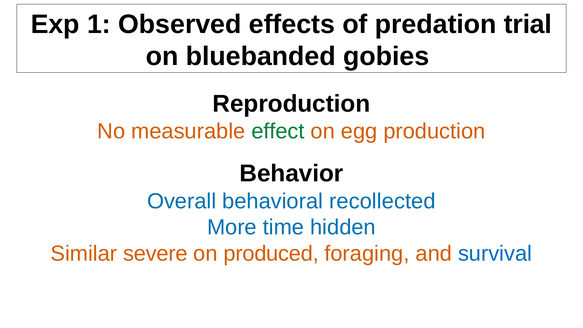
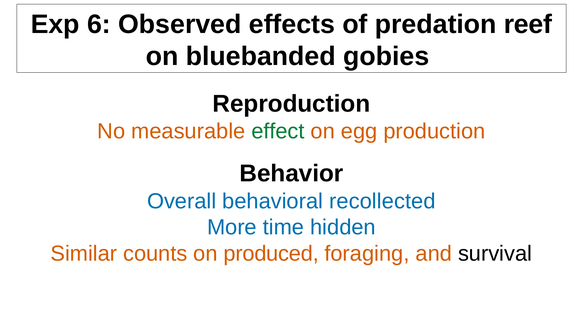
1: 1 -> 6
trial: trial -> reef
severe: severe -> counts
survival colour: blue -> black
